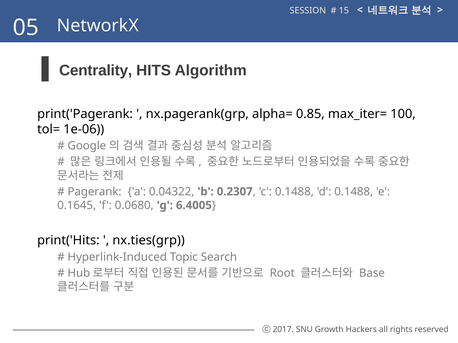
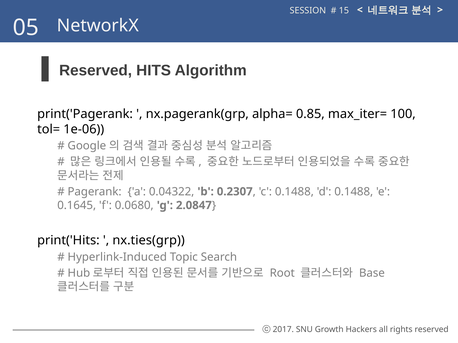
Centrality at (96, 70): Centrality -> Reserved
6.4005: 6.4005 -> 2.0847
